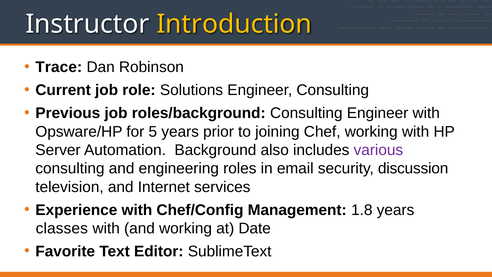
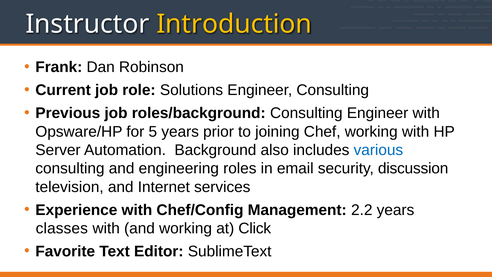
Trace: Trace -> Frank
various colour: purple -> blue
1.8: 1.8 -> 2.2
Date: Date -> Click
